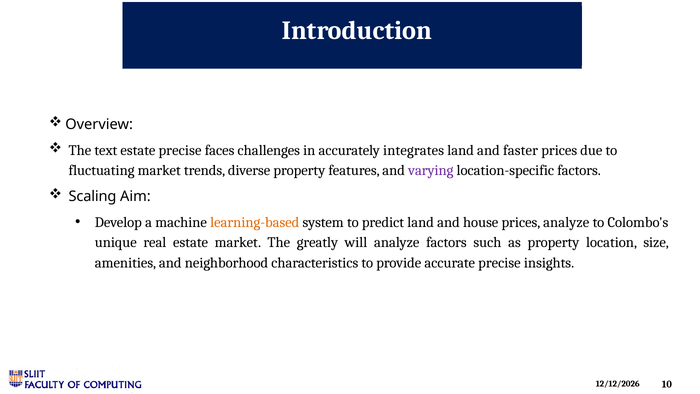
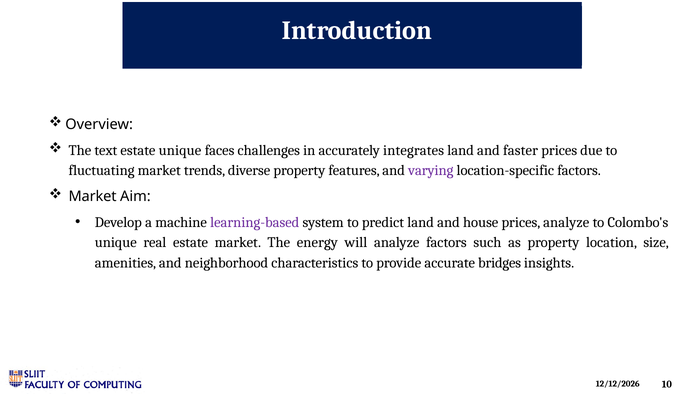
estate precise: precise -> unique
Scaling at (93, 196): Scaling -> Market
learning-based colour: orange -> purple
greatly: greatly -> energy
accurate precise: precise -> bridges
